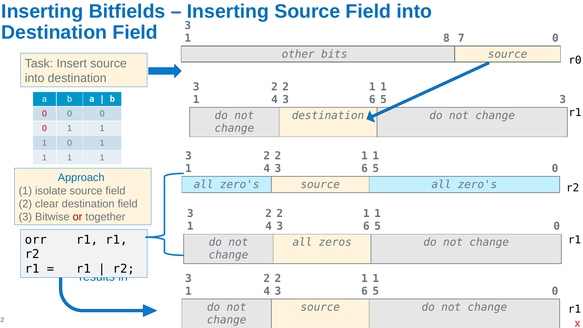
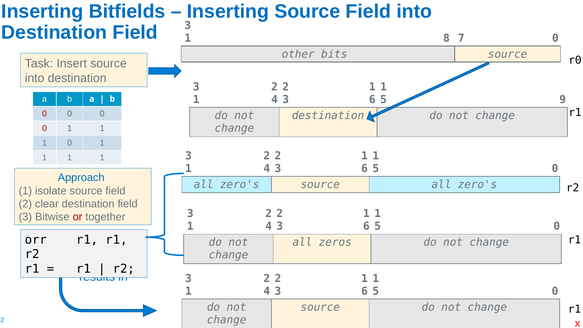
3 at (563, 100): 3 -> 9
